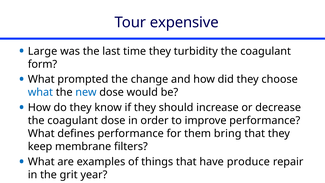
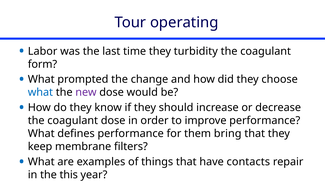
expensive: expensive -> operating
Large: Large -> Labor
new colour: blue -> purple
produce: produce -> contacts
the grit: grit -> this
